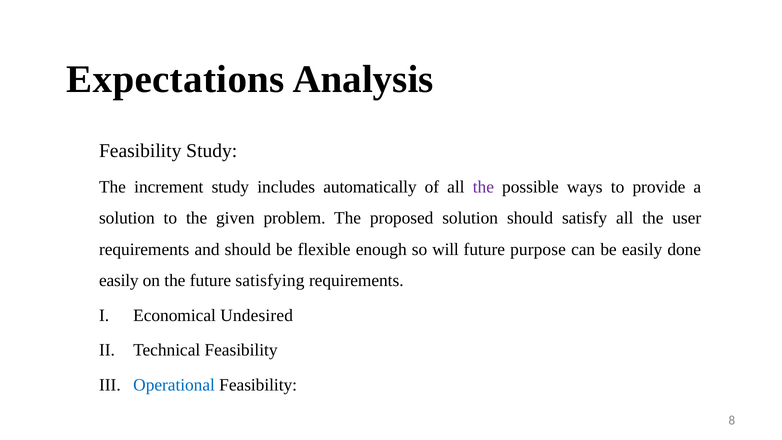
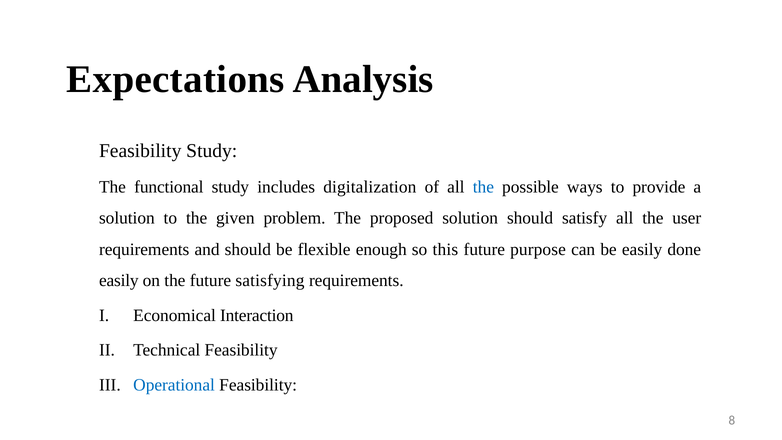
increment: increment -> functional
automatically: automatically -> digitalization
the at (483, 187) colour: purple -> blue
will: will -> this
Undesired: Undesired -> Interaction
